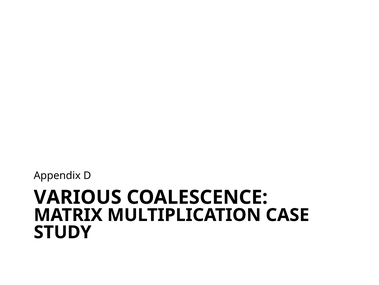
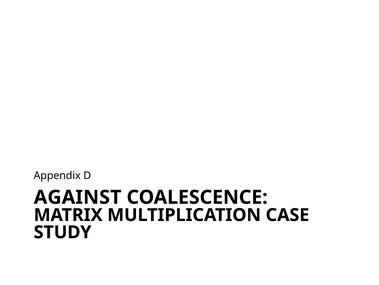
VARIOUS: VARIOUS -> AGAINST
